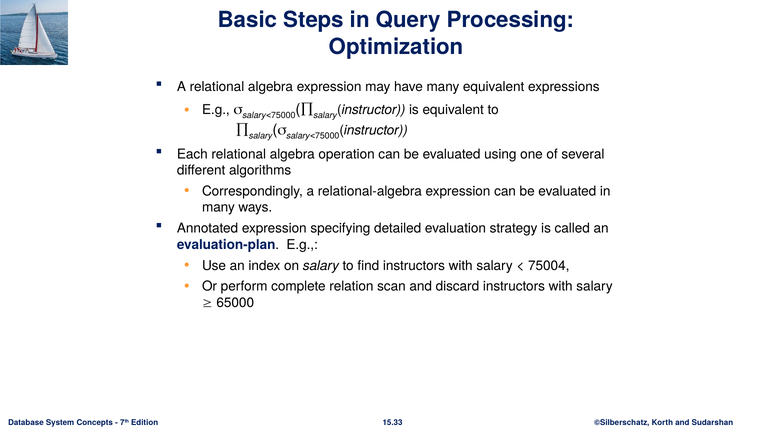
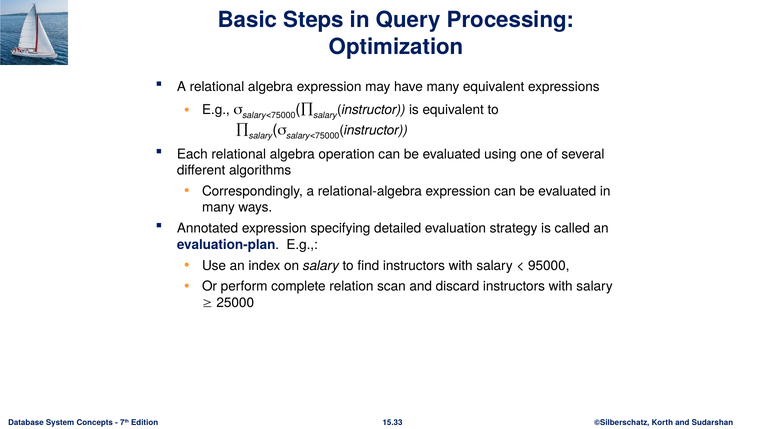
75004: 75004 -> 95000
65000: 65000 -> 25000
